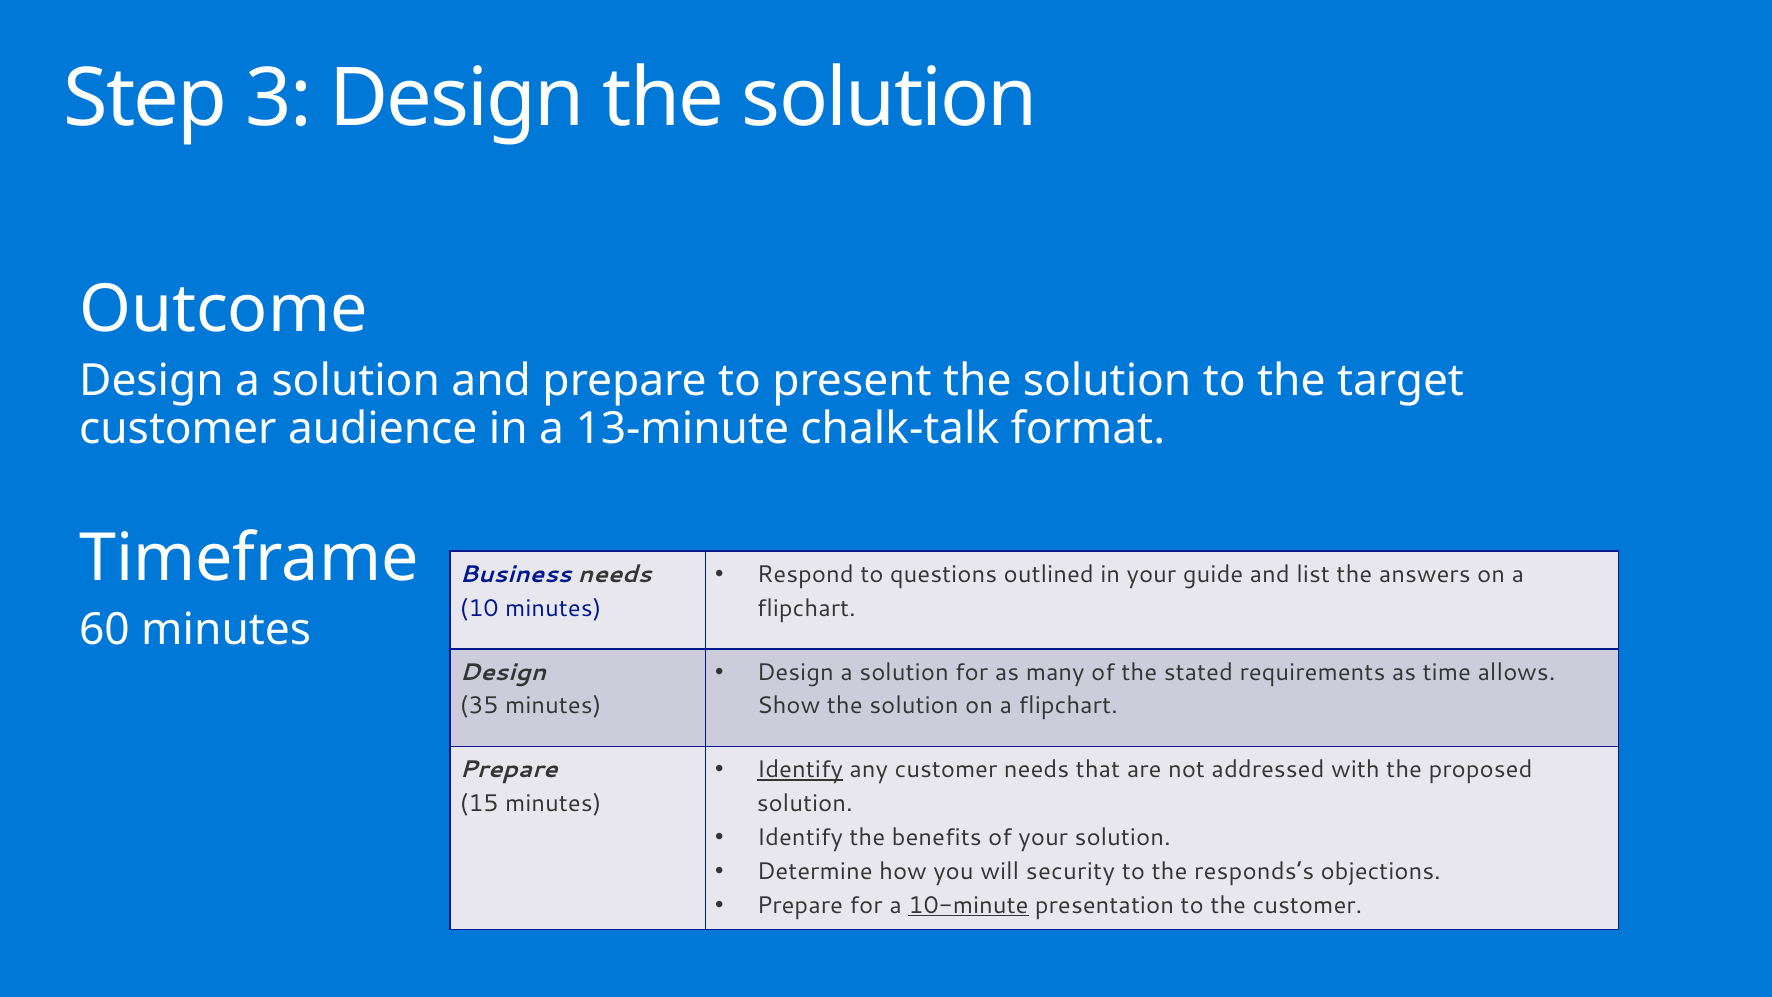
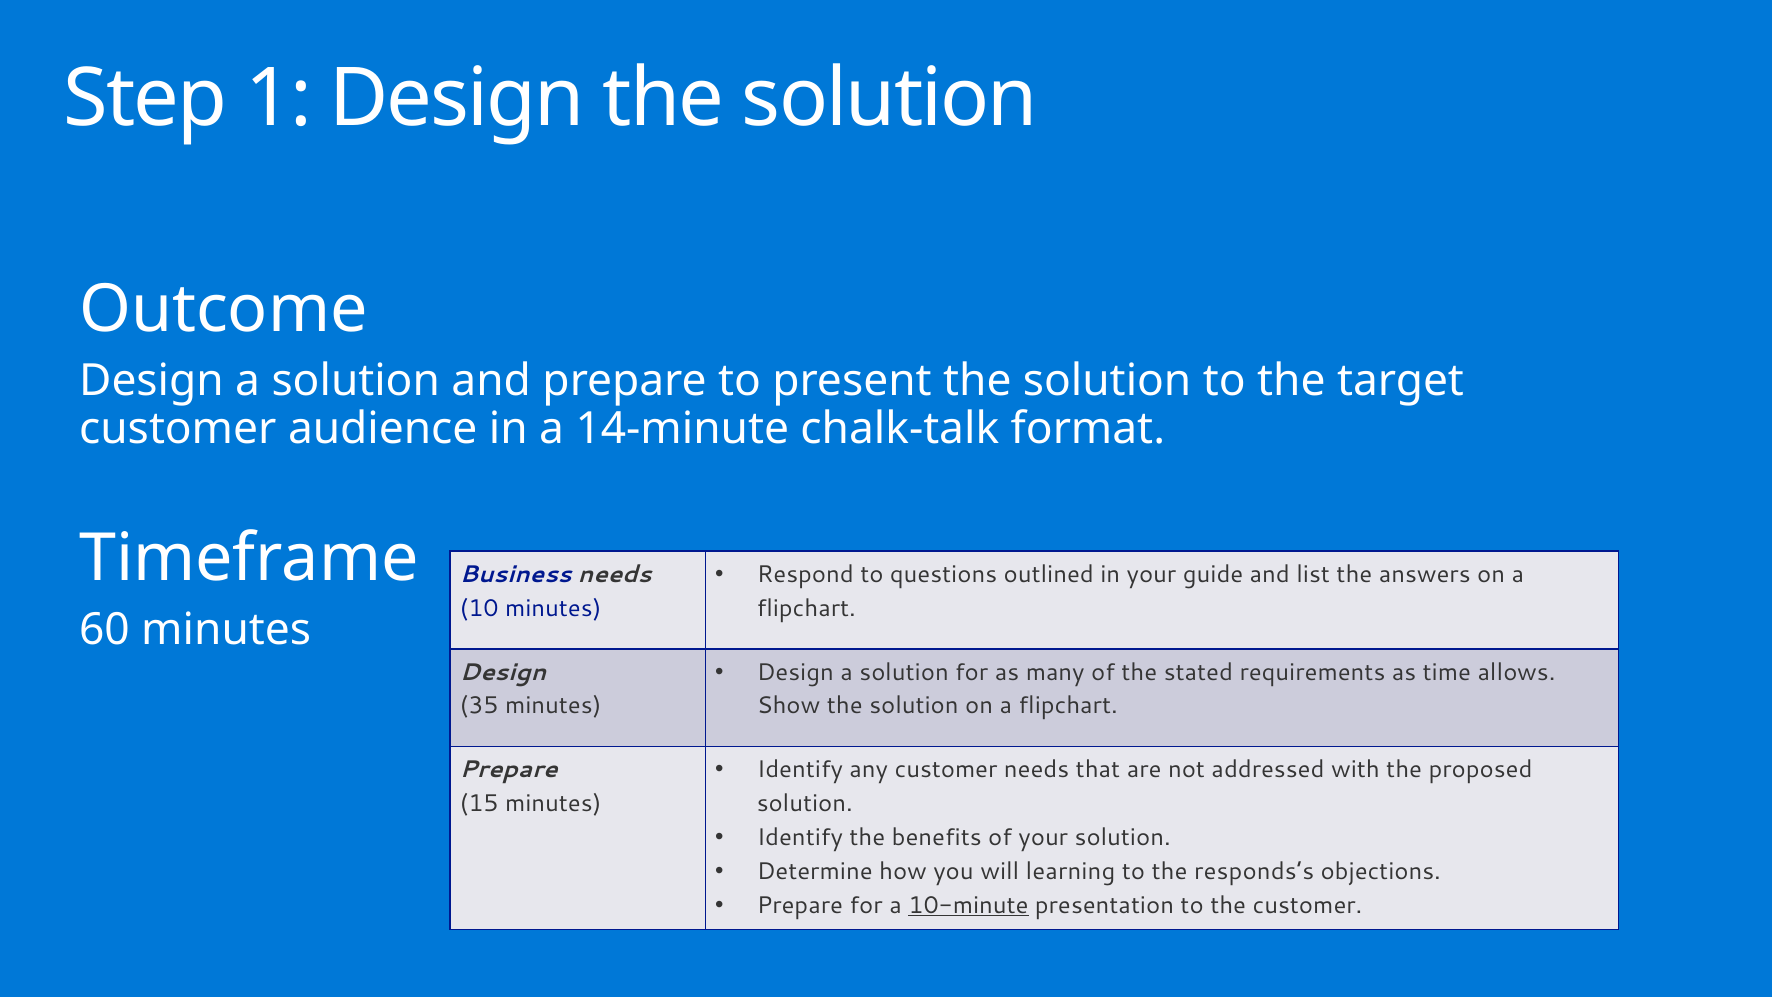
3: 3 -> 1
13-minute: 13-minute -> 14-minute
Identify at (800, 770) underline: present -> none
security: security -> learning
